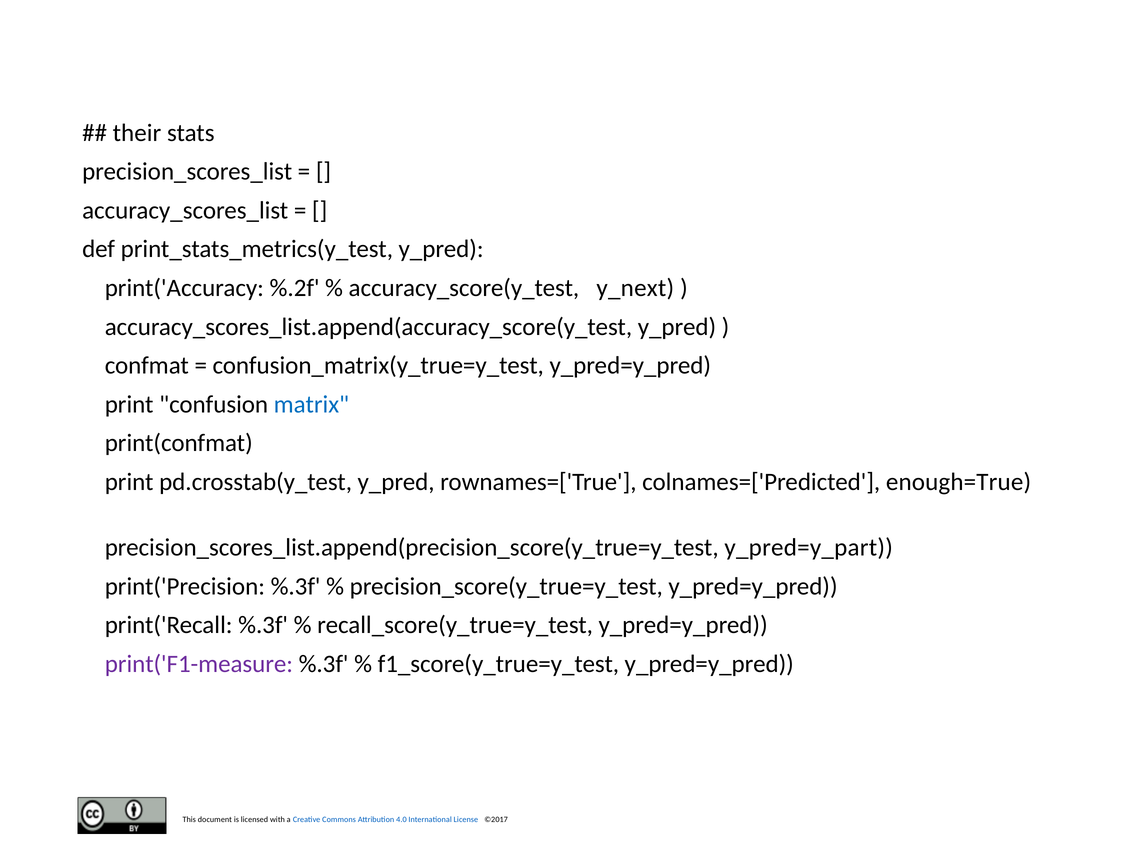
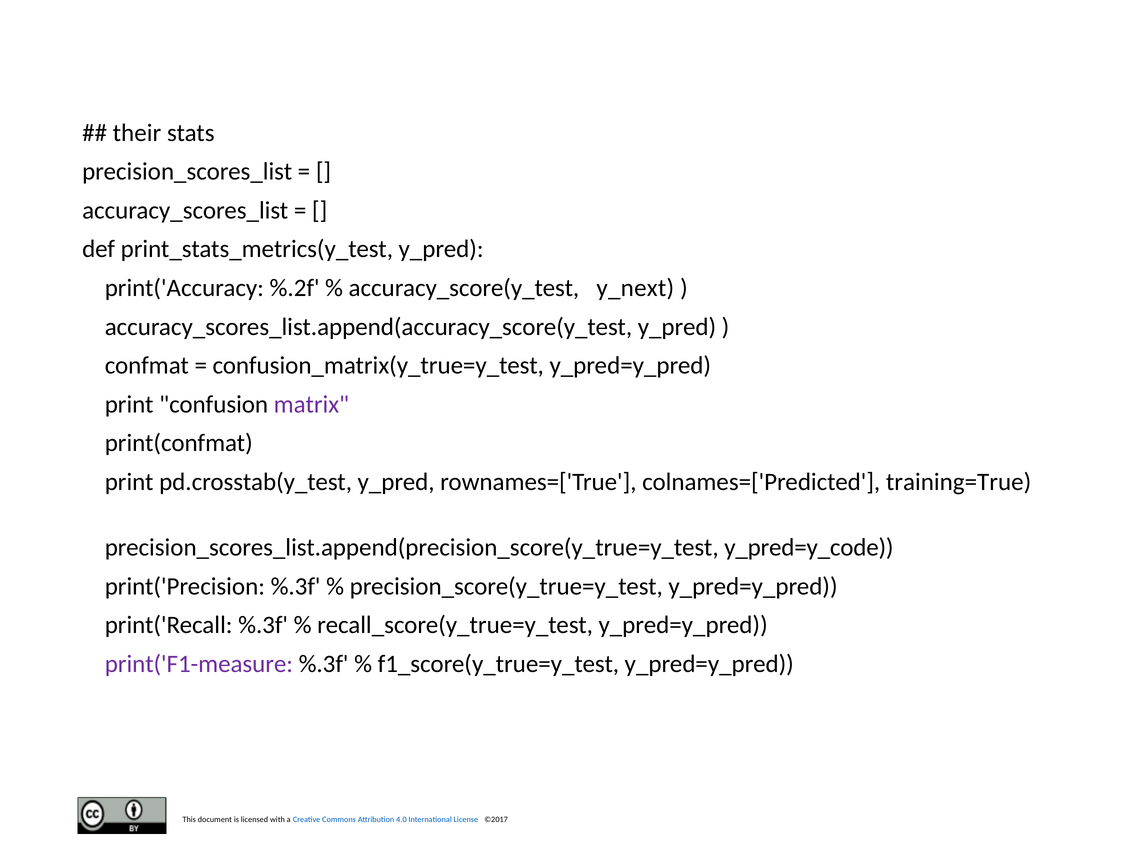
matrix colour: blue -> purple
enough=True: enough=True -> training=True
y_pred=y_part: y_pred=y_part -> y_pred=y_code
